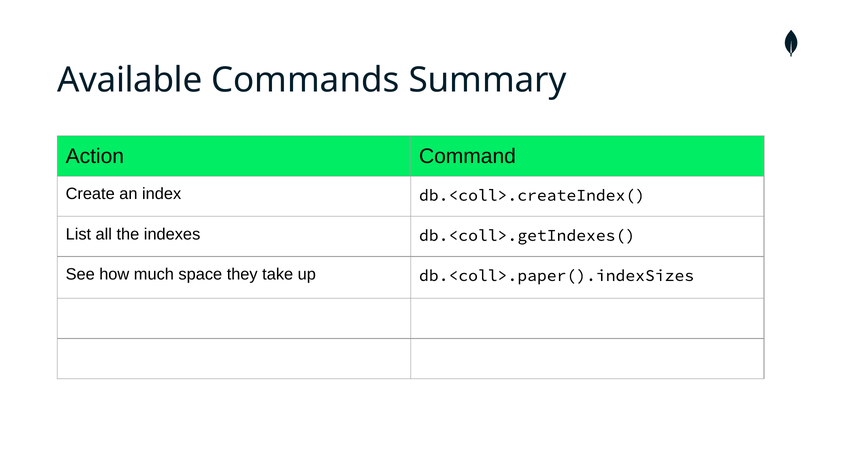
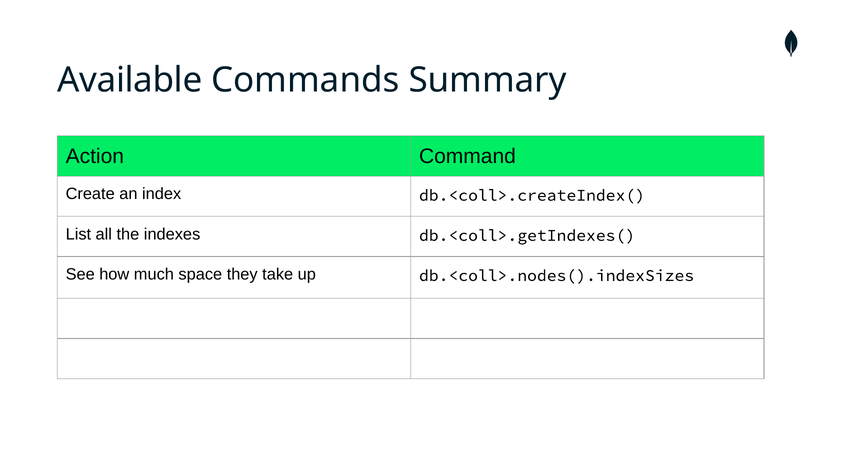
db.<coll>.paper().indexSizes: db.<coll>.paper().indexSizes -> db.<coll>.nodes().indexSizes
